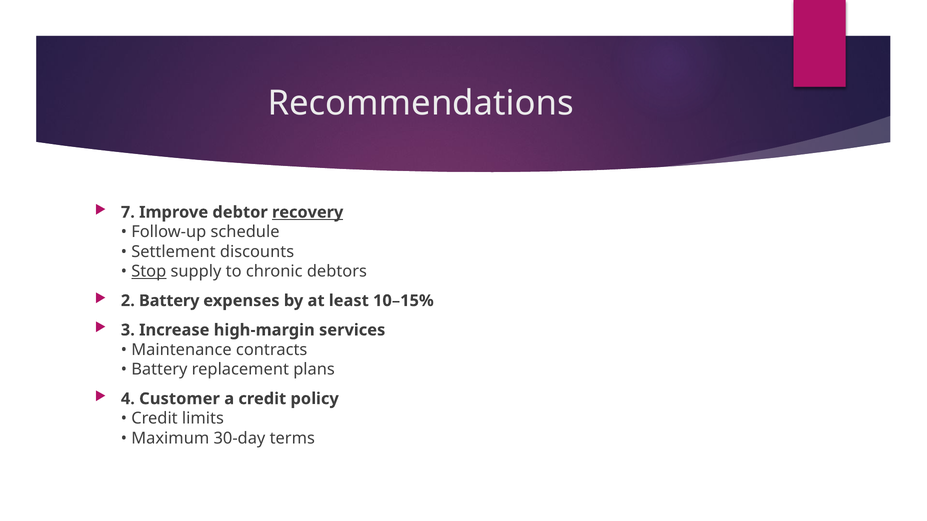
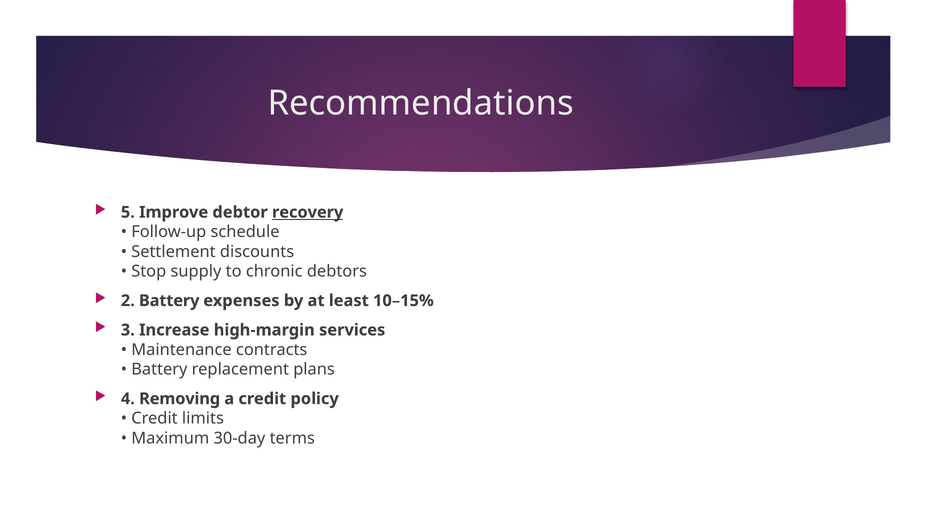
7: 7 -> 5
Stop underline: present -> none
Customer: Customer -> Removing
